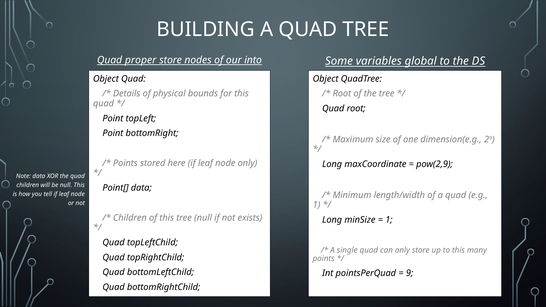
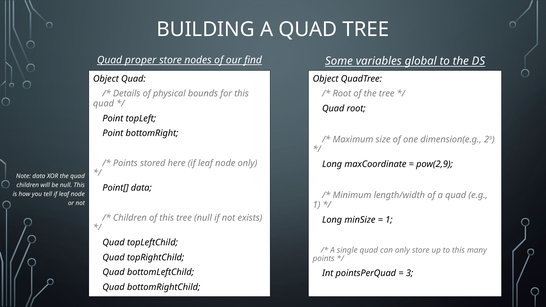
into: into -> find
9: 9 -> 3
